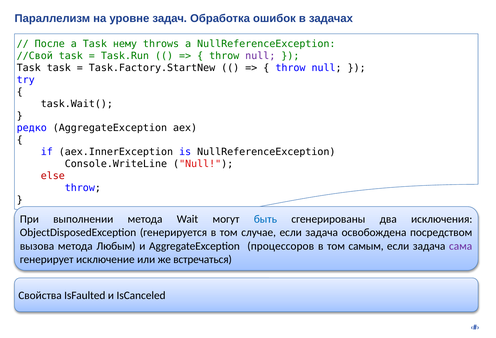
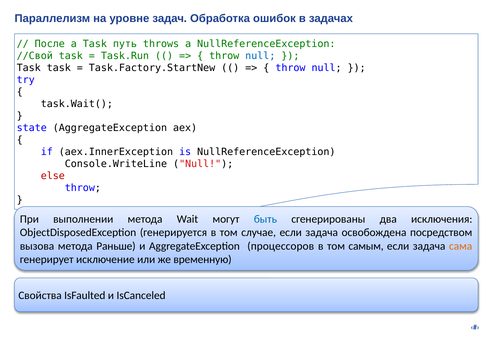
нему: нему -> путь
null at (260, 56) colour: purple -> blue
редко: редко -> state
Любым: Любым -> Раньше
сама colour: purple -> orange
встречаться: встречаться -> временную
